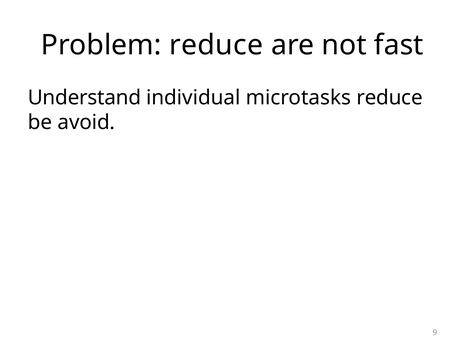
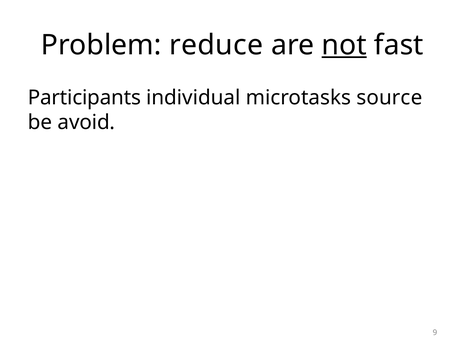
not underline: none -> present
Understand: Understand -> Participants
microtasks reduce: reduce -> source
